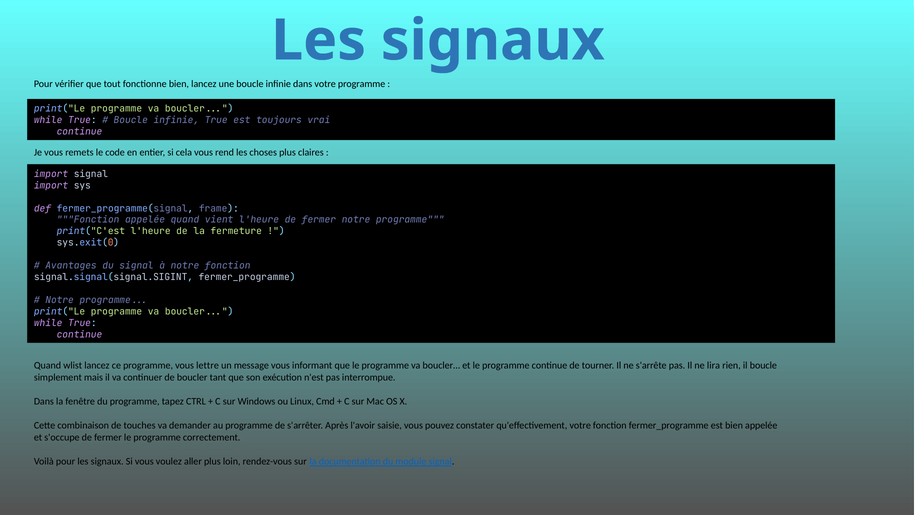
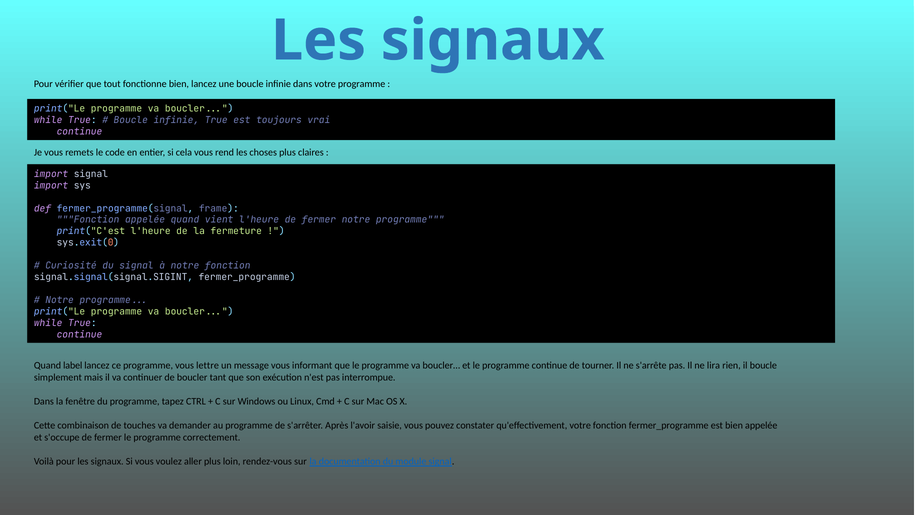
Avantages: Avantages -> Curiosité
wlist: wlist -> label
